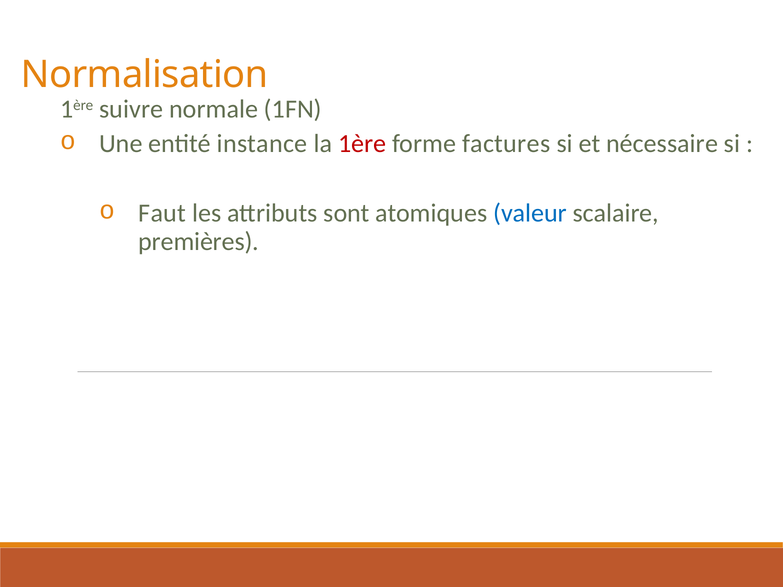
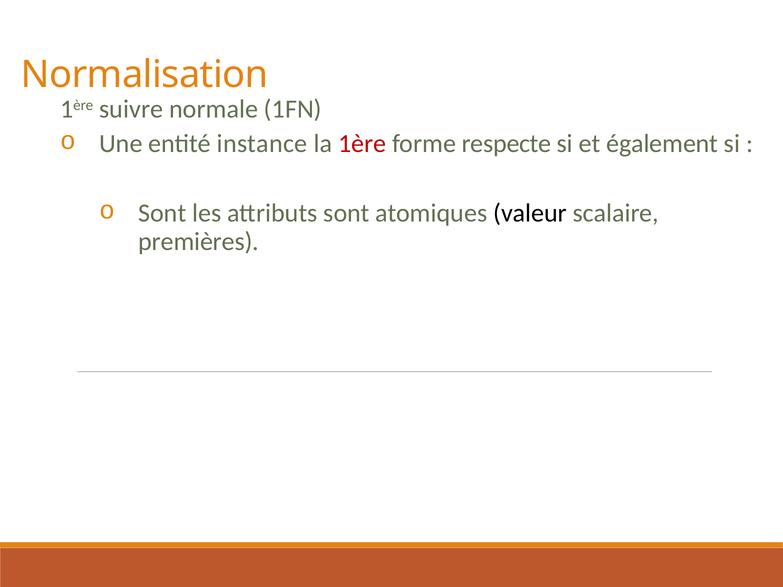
factures: factures -> respecte
nécessaire: nécessaire -> également
Faut at (162, 213): Faut -> Sont
valeur colour: blue -> black
